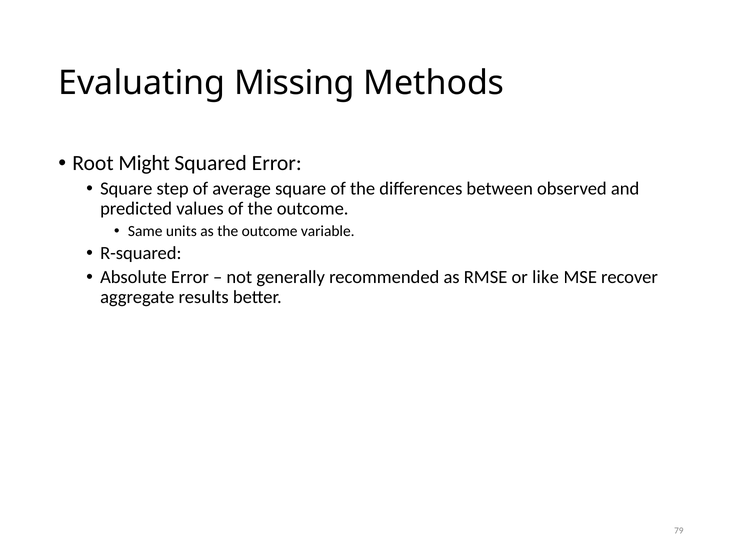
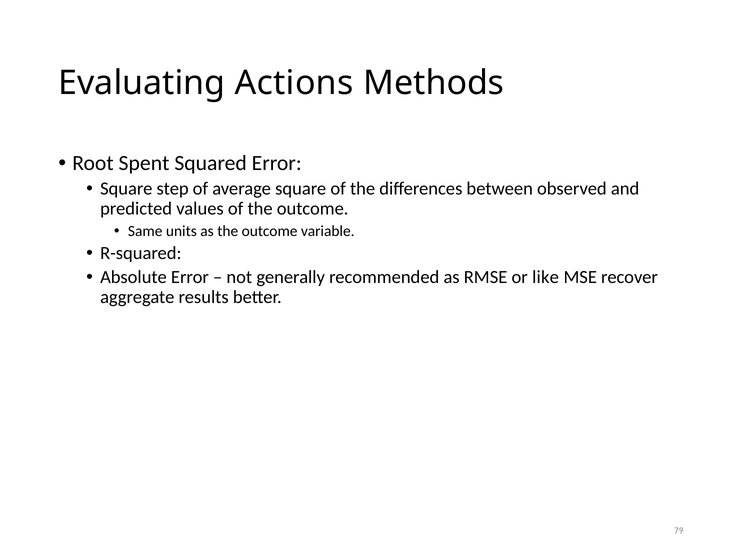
Missing: Missing -> Actions
Might: Might -> Spent
